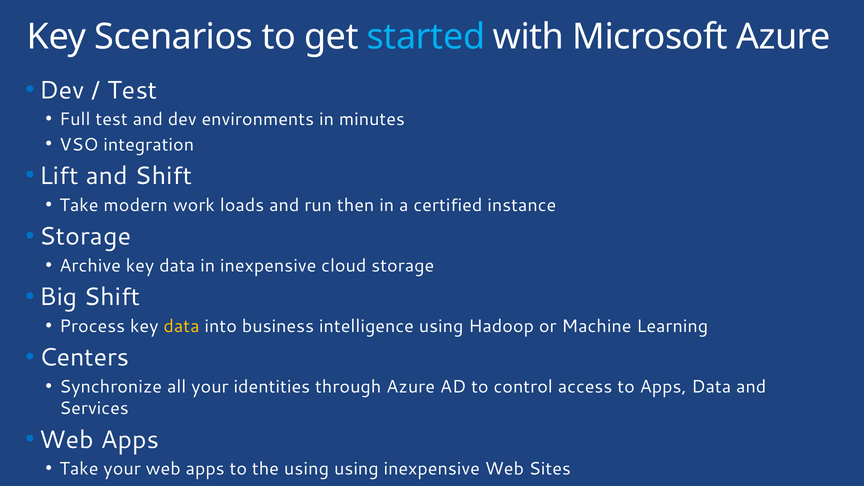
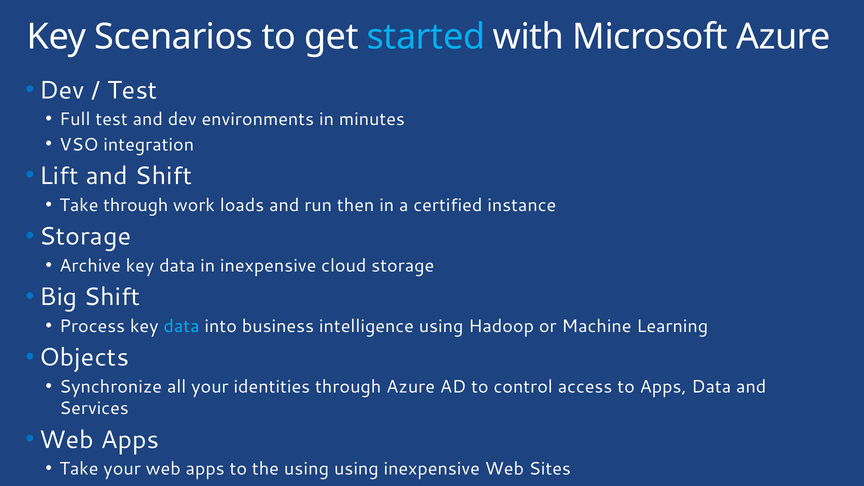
Take modern: modern -> through
data at (181, 326) colour: yellow -> light blue
Centers: Centers -> Objects
